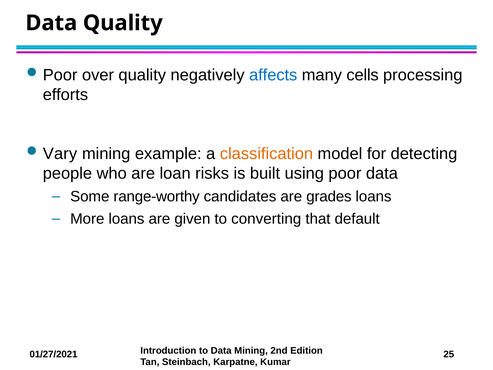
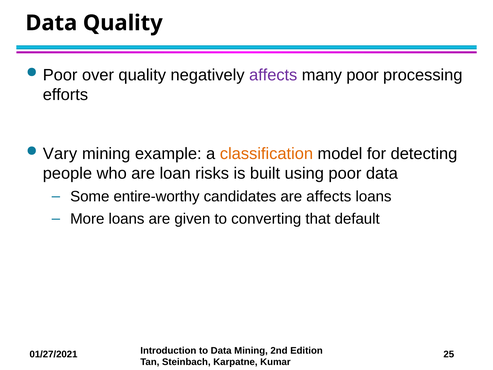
affects at (273, 75) colour: blue -> purple
many cells: cells -> poor
range-worthy: range-worthy -> entire-worthy
are grades: grades -> affects
